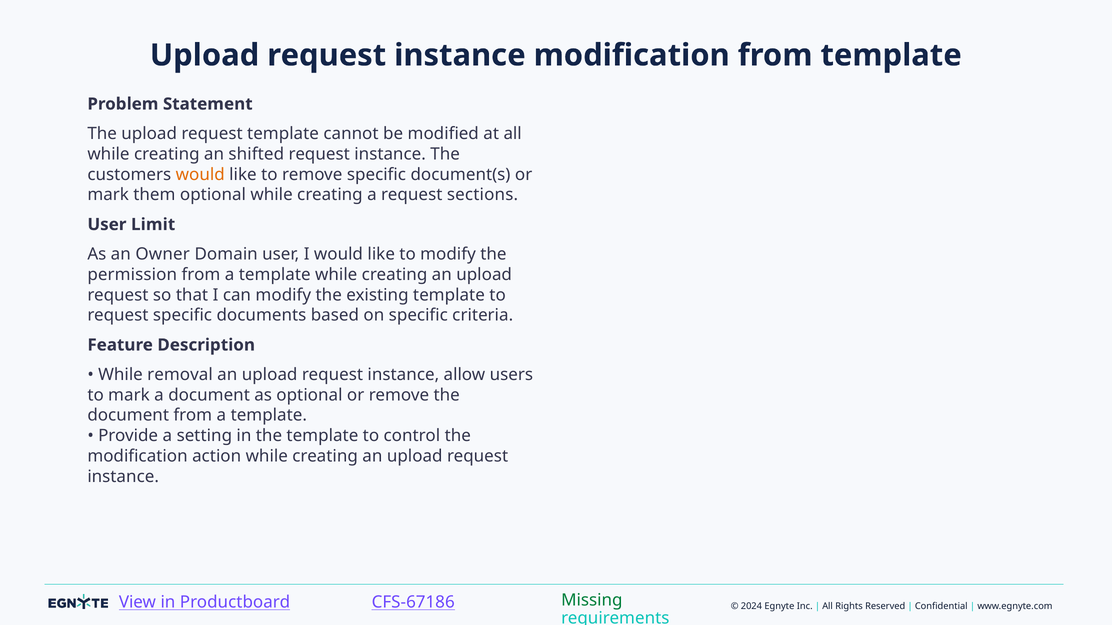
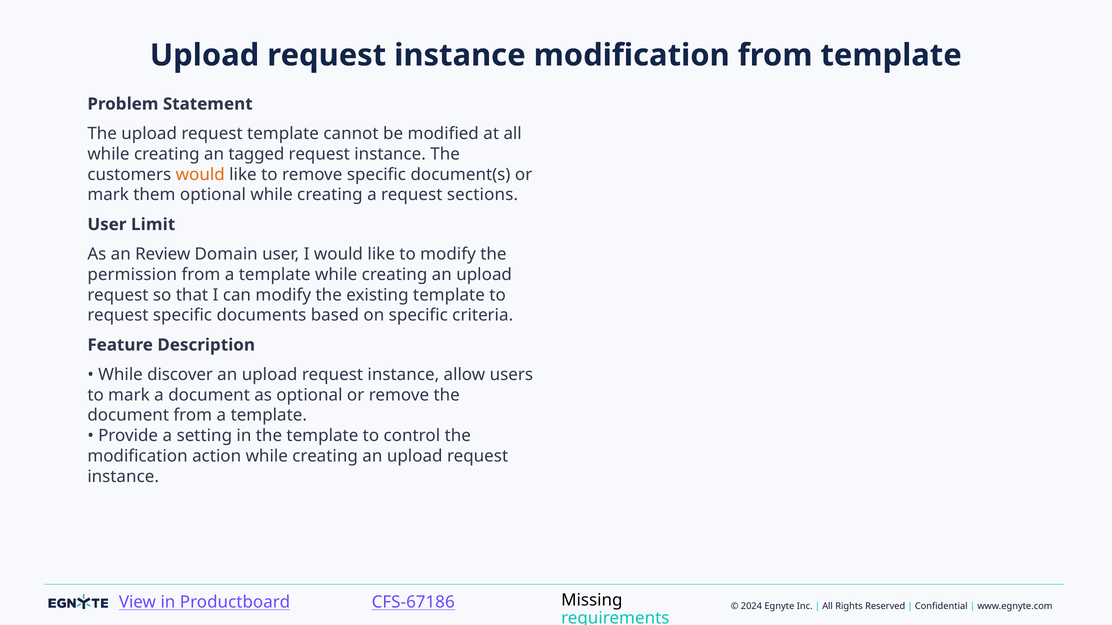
shifted: shifted -> tagged
Owner: Owner -> Review
removal: removal -> discover
Missing colour: green -> black
